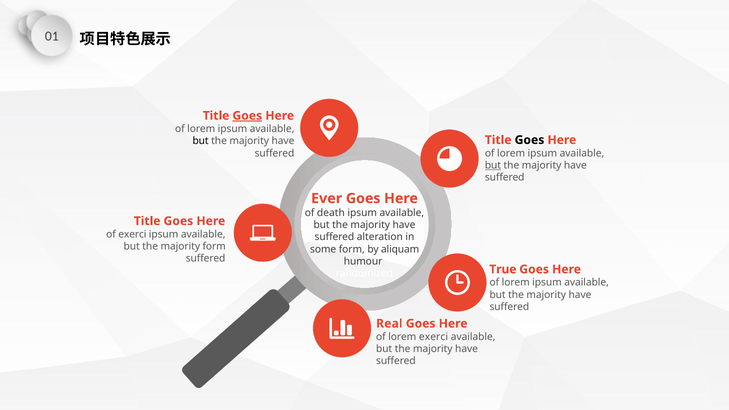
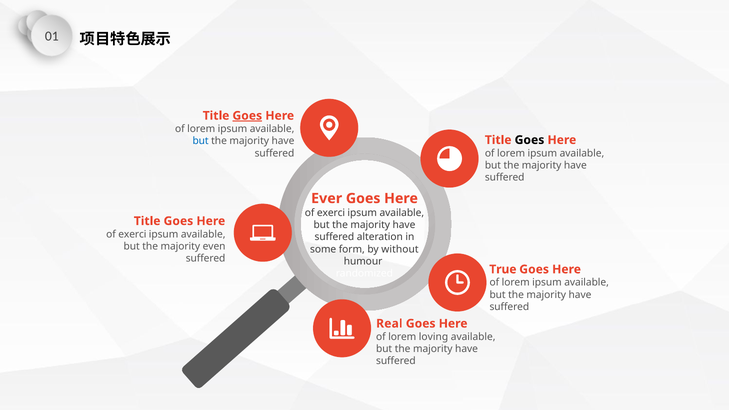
but at (201, 141) colour: black -> blue
but at (493, 165) underline: present -> none
death at (331, 213): death -> exerci
majority form: form -> even
aliquam: aliquam -> without
lorem exerci: exerci -> loving
